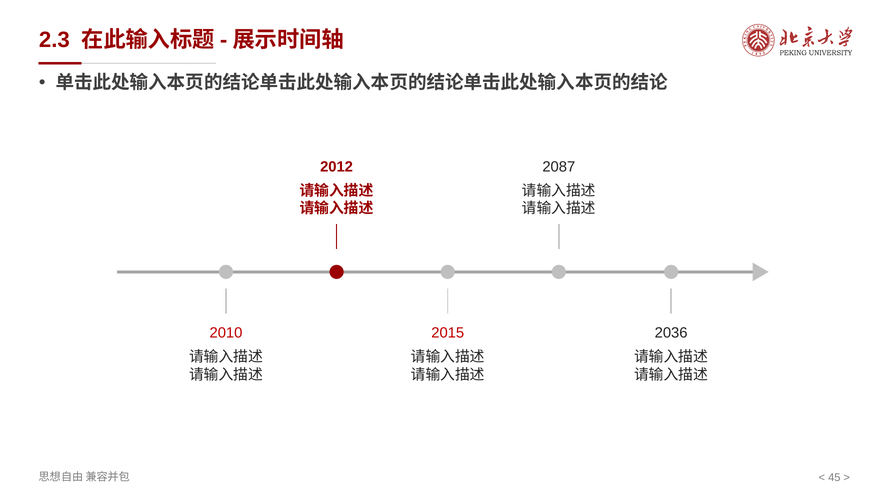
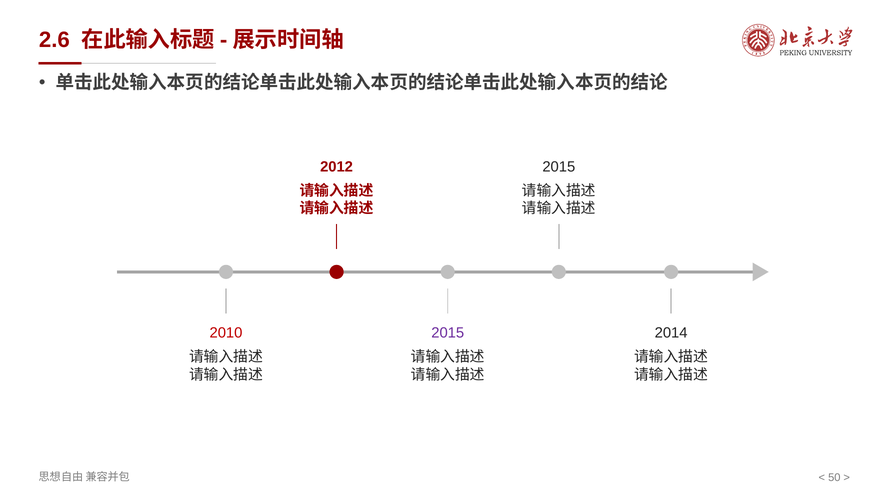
2.3: 2.3 -> 2.6
2087 at (559, 167): 2087 -> 2015
2015 at (448, 333) colour: red -> purple
2036: 2036 -> 2014
45: 45 -> 50
